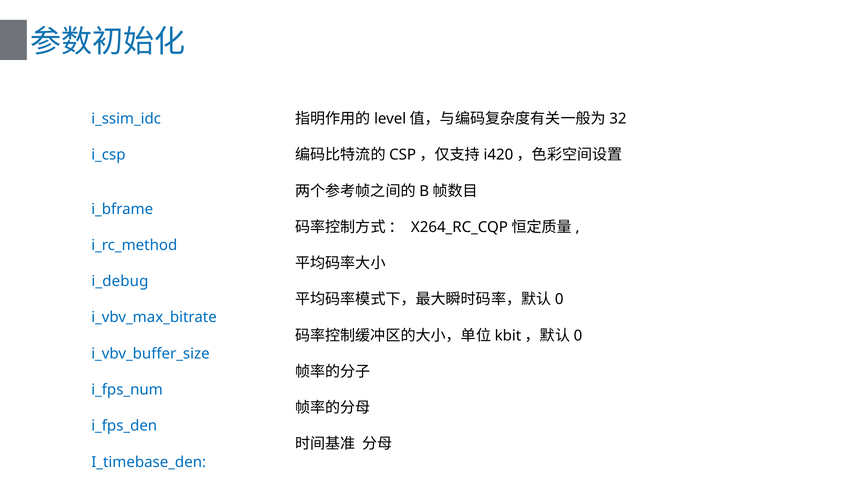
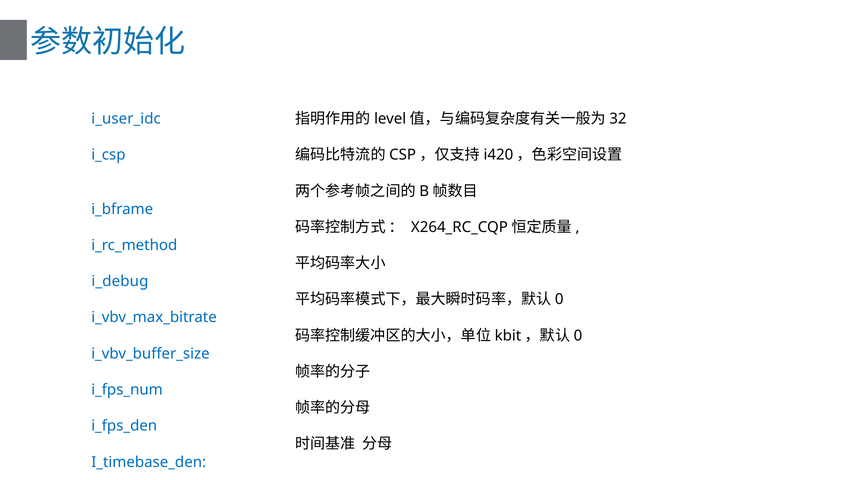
i_ssim_idc: i_ssim_idc -> i_user_idc
